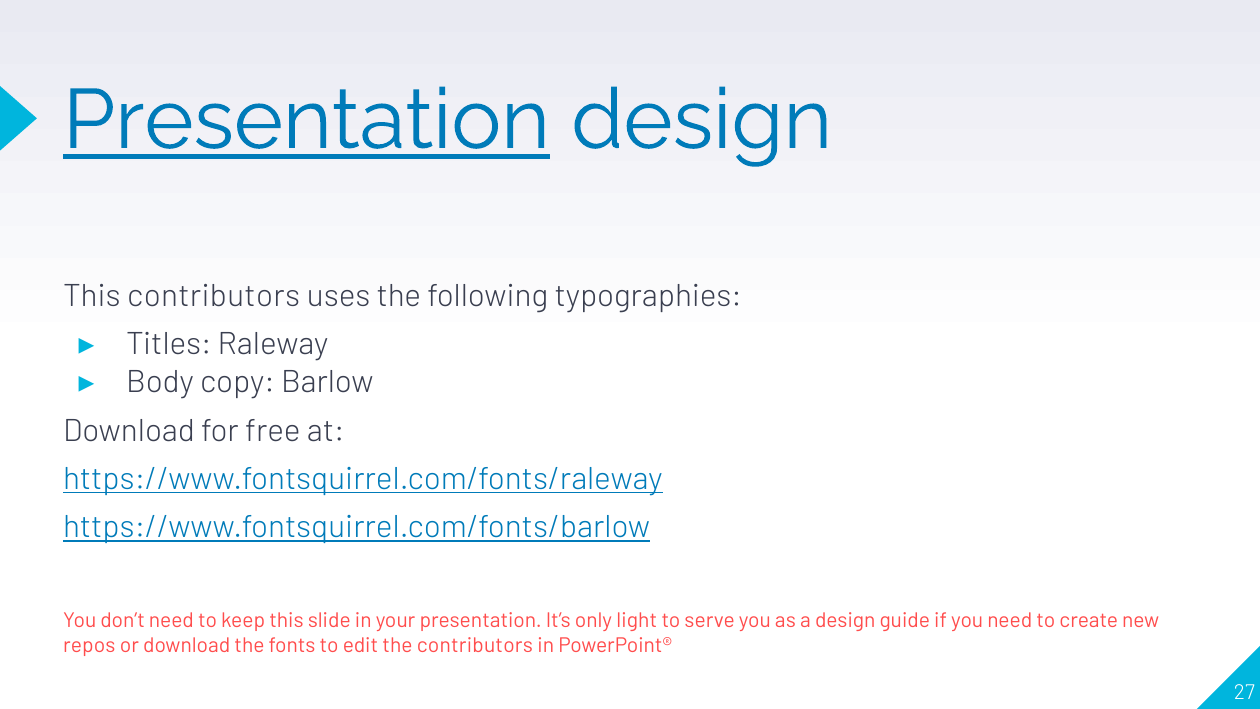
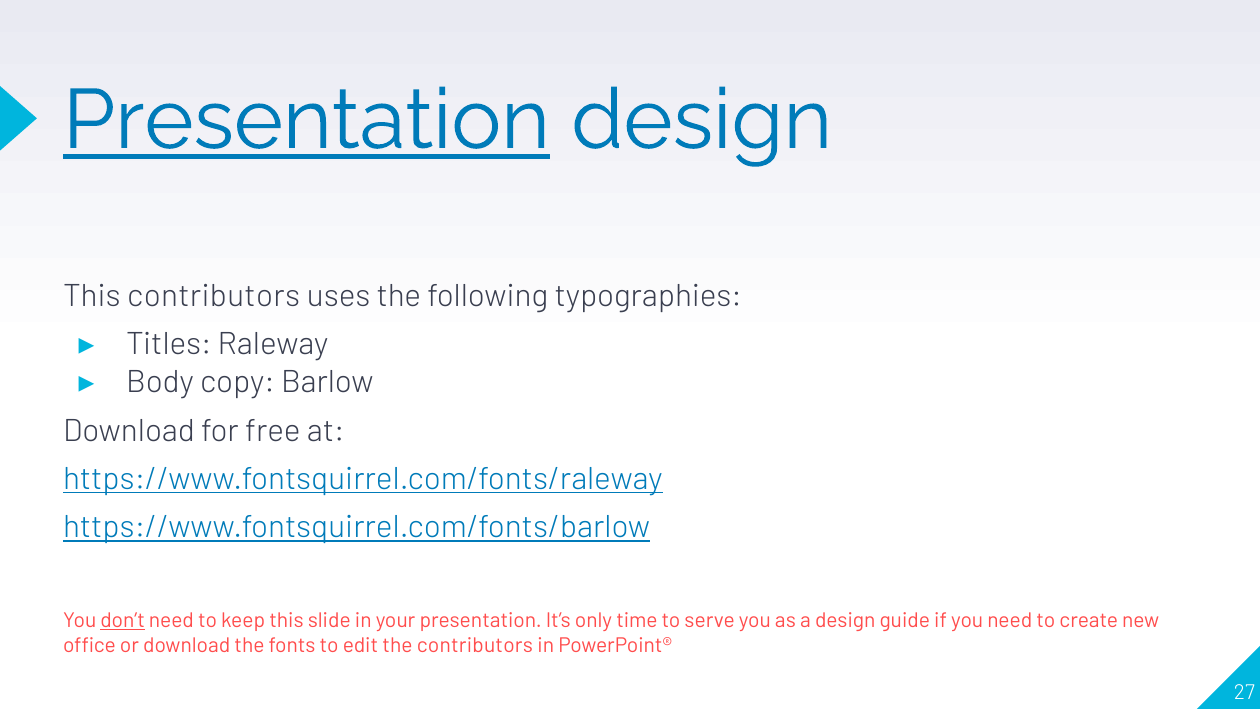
don’t underline: none -> present
light: light -> time
repos: repos -> office
